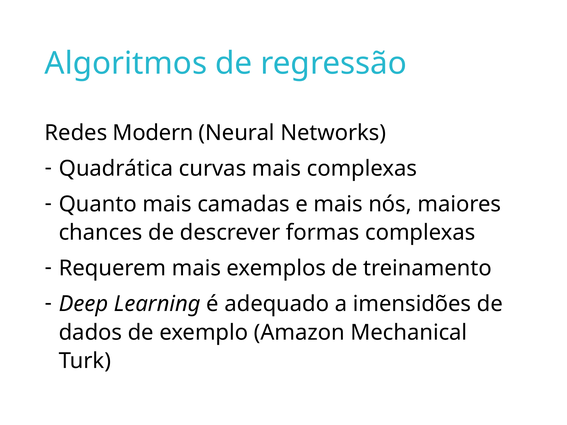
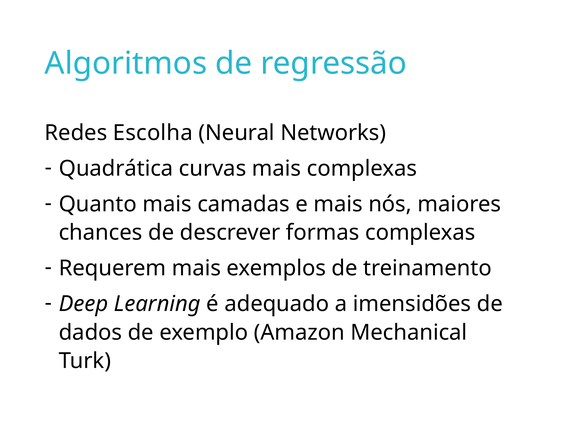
Modern: Modern -> Escolha
